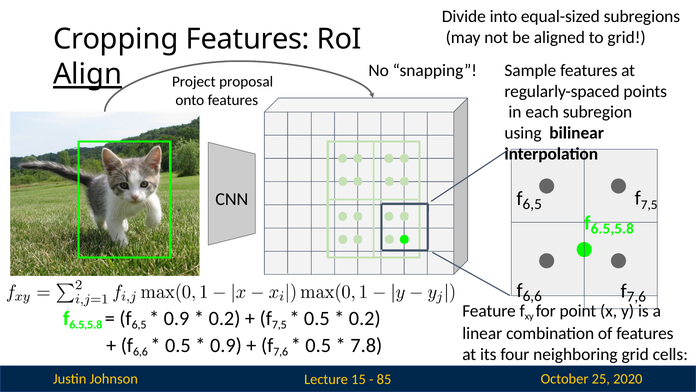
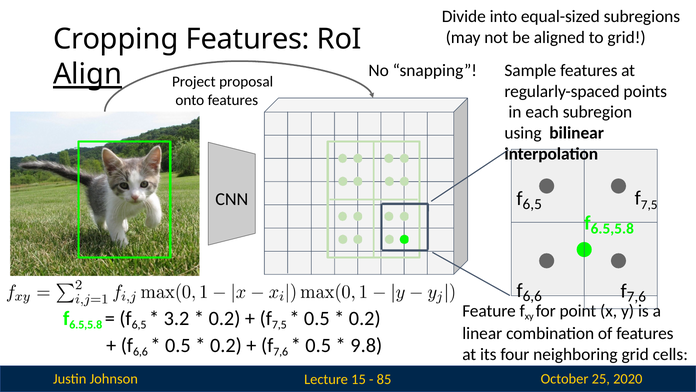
0.9 at (177, 318): 0.9 -> 3.2
0.9 at (226, 345): 0.9 -> 0.2
7.8: 7.8 -> 9.8
